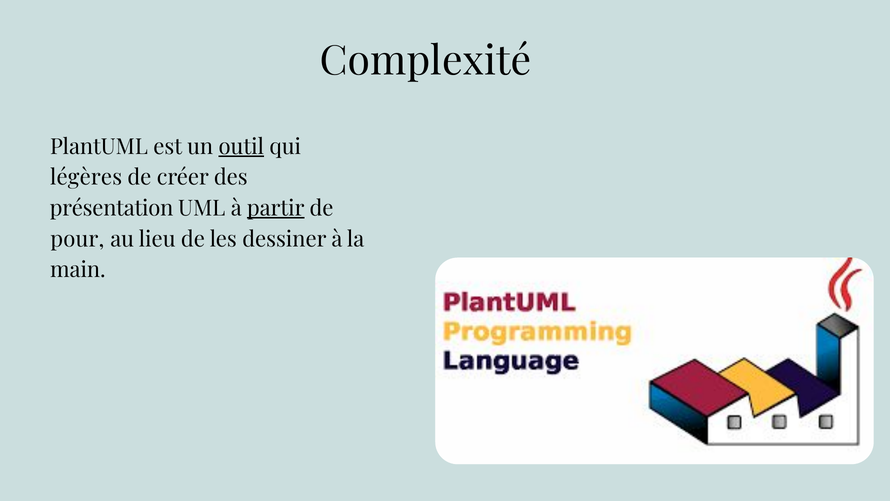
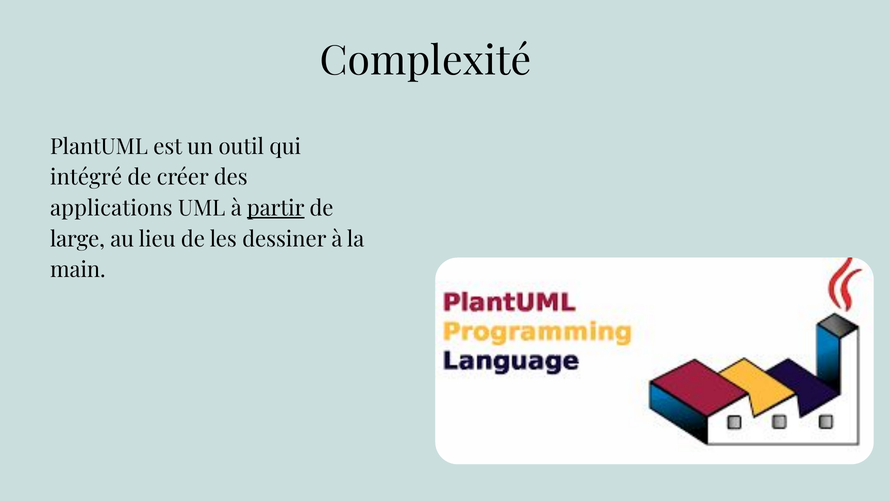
outil underline: present -> none
légères: légères -> intégré
présentation: présentation -> applications
pour: pour -> large
